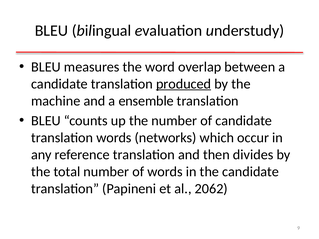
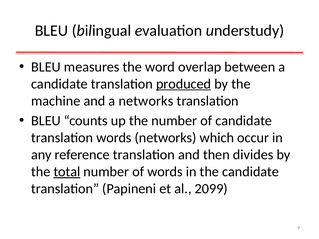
a ensemble: ensemble -> networks
total underline: none -> present
2062: 2062 -> 2099
